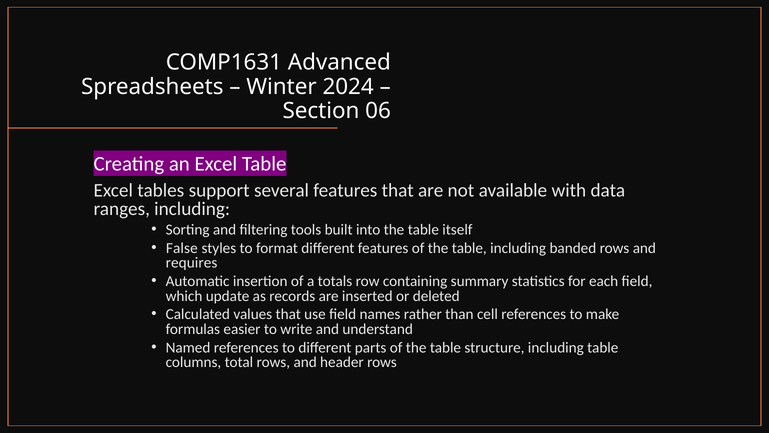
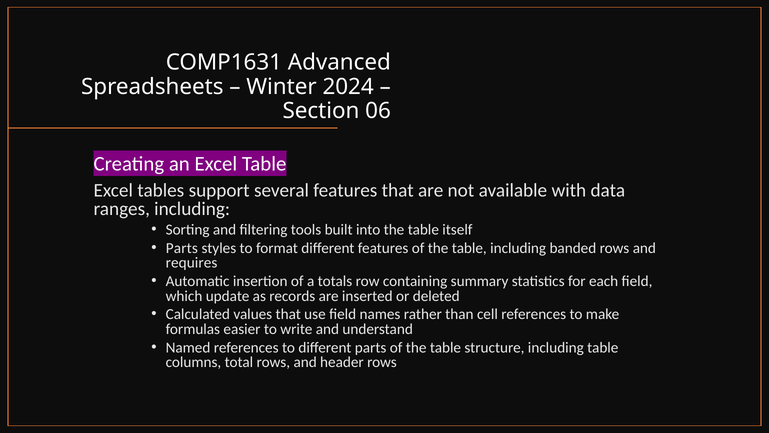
False at (182, 248): False -> Parts
